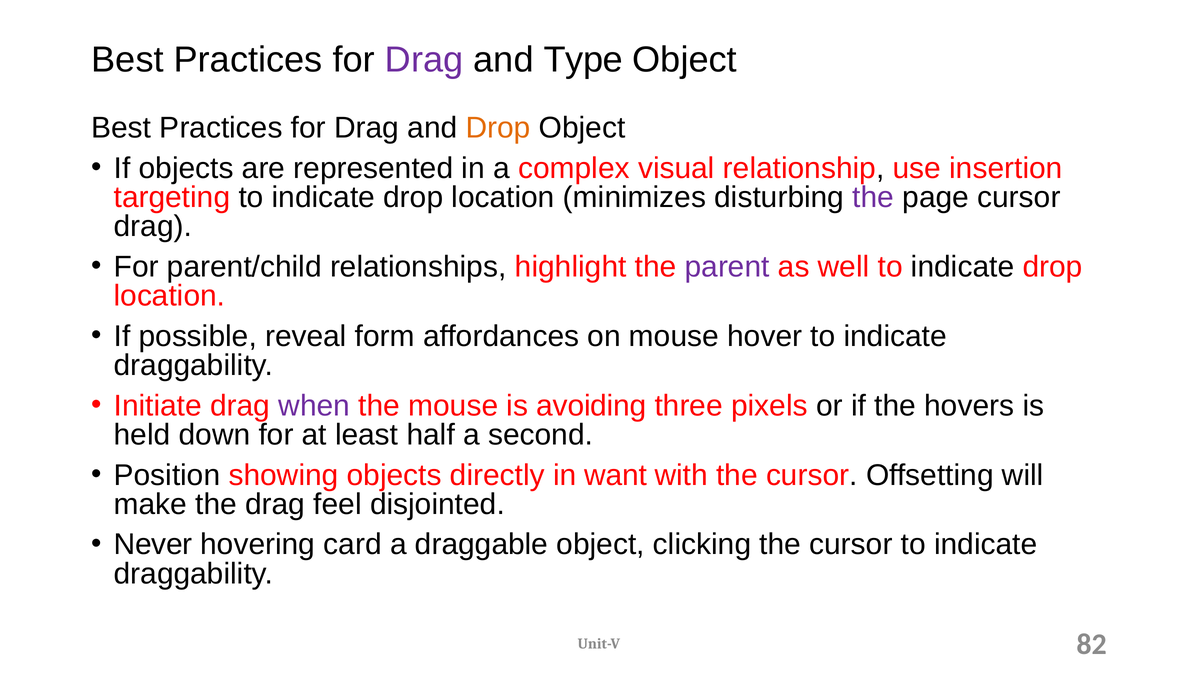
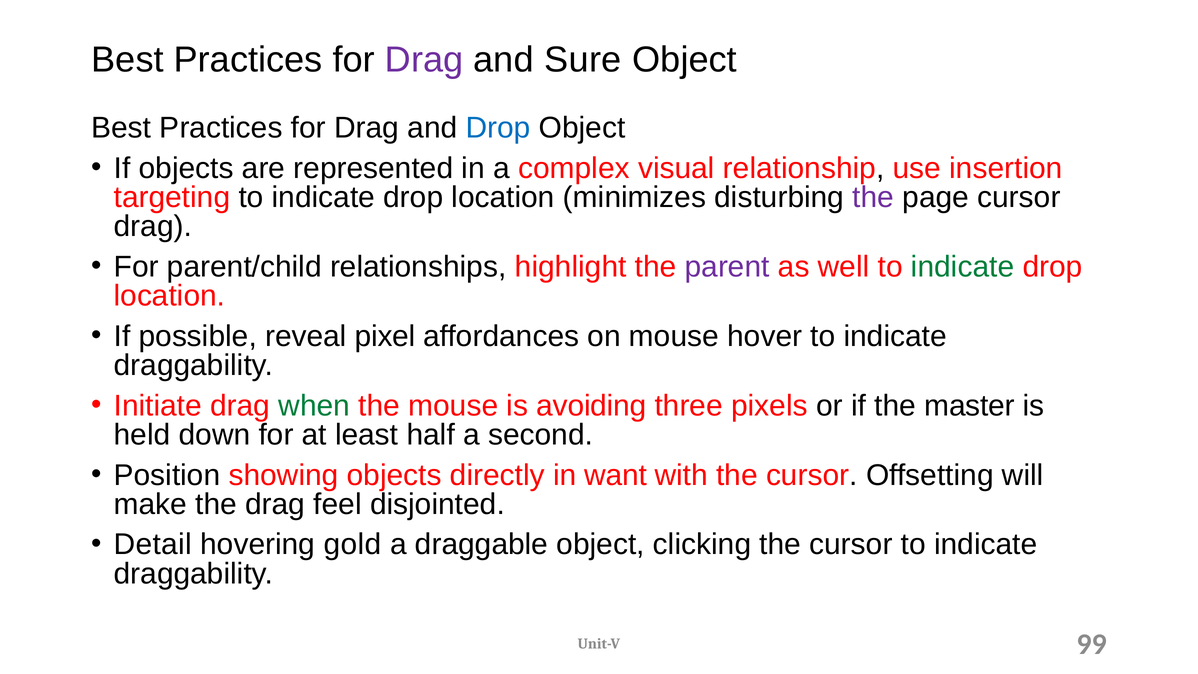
Type: Type -> Sure
Drop at (498, 128) colour: orange -> blue
indicate at (963, 267) colour: black -> green
form: form -> pixel
when colour: purple -> green
hovers: hovers -> master
Never: Never -> Detail
card: card -> gold
82: 82 -> 99
